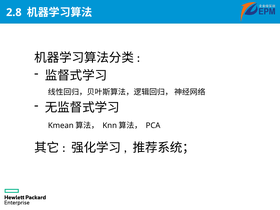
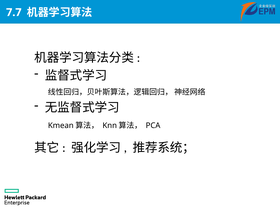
2.8: 2.8 -> 7.7
